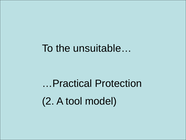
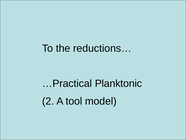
unsuitable…: unsuitable… -> reductions…
Protection: Protection -> Planktonic
